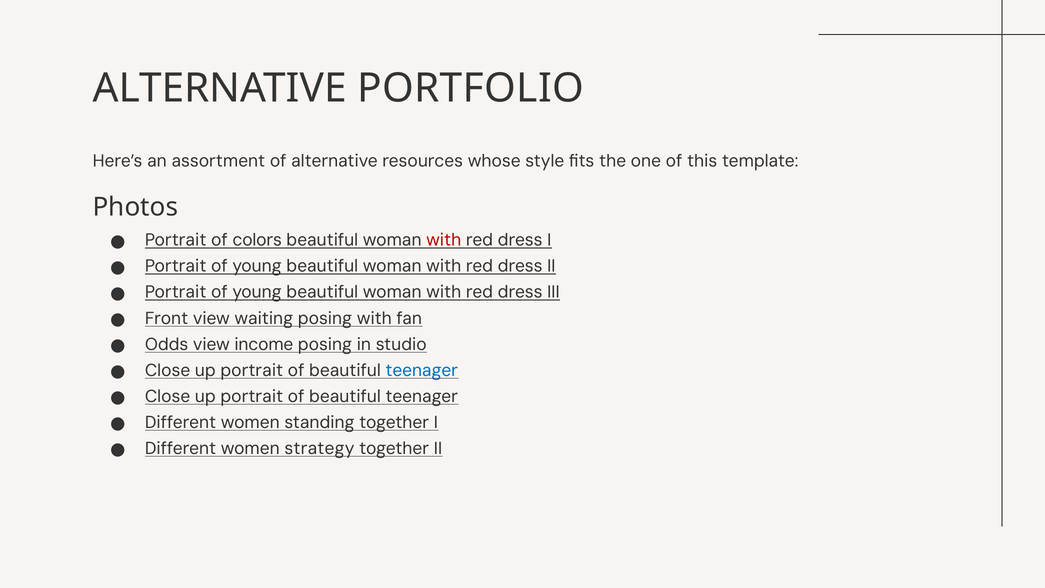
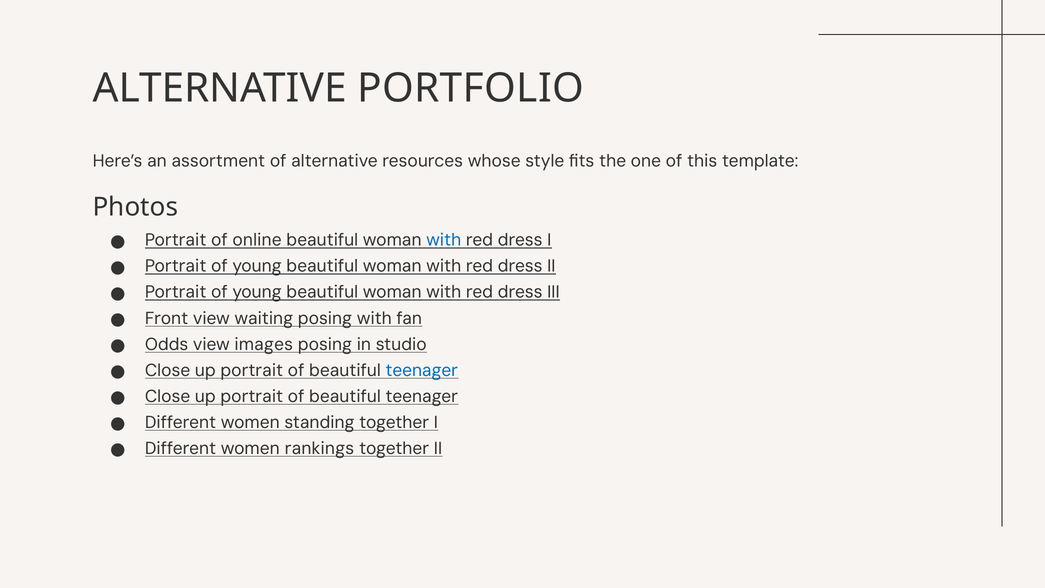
colors: colors -> online
with at (444, 240) colour: red -> blue
income: income -> images
strategy: strategy -> rankings
